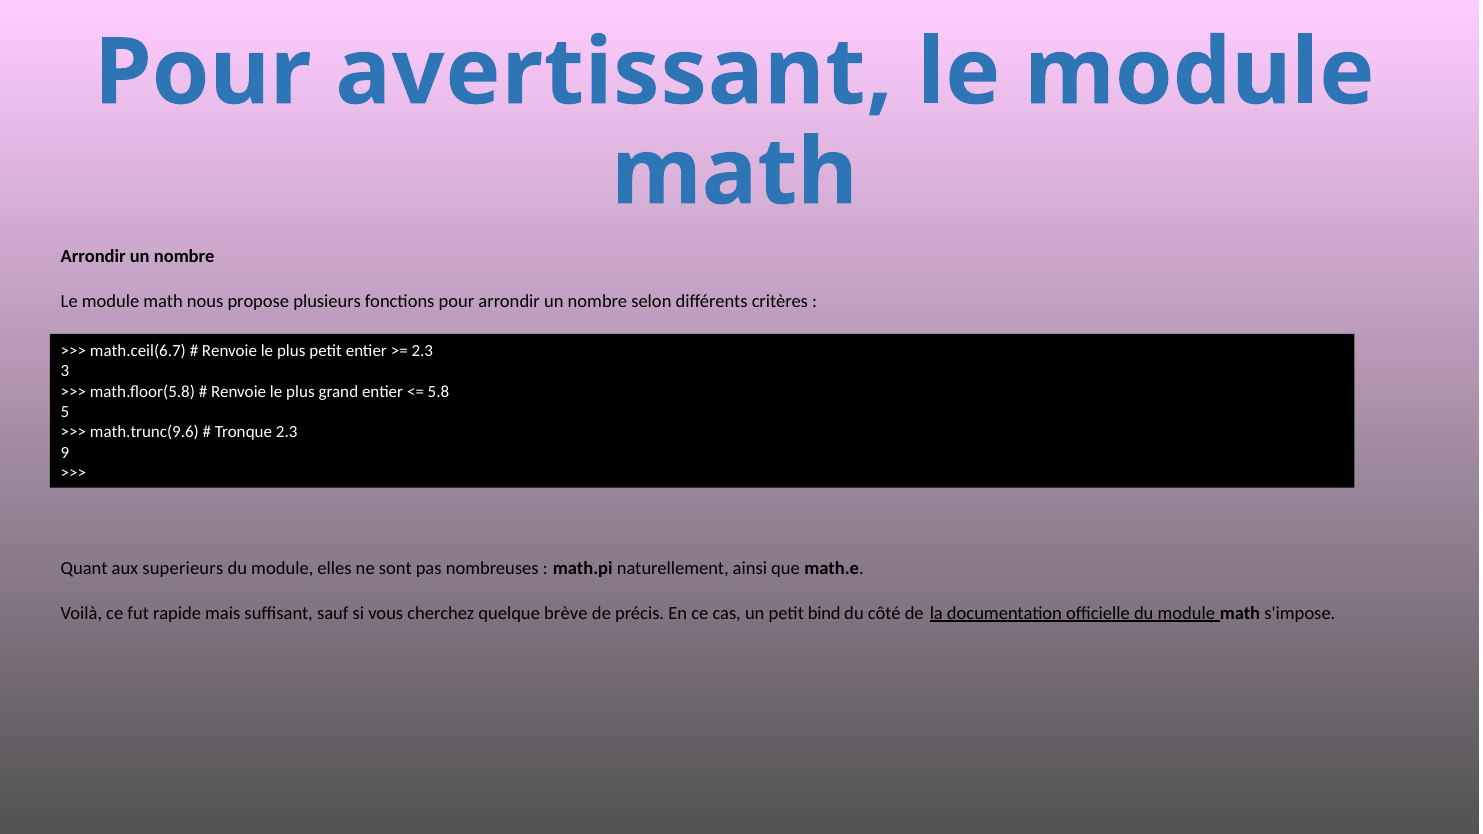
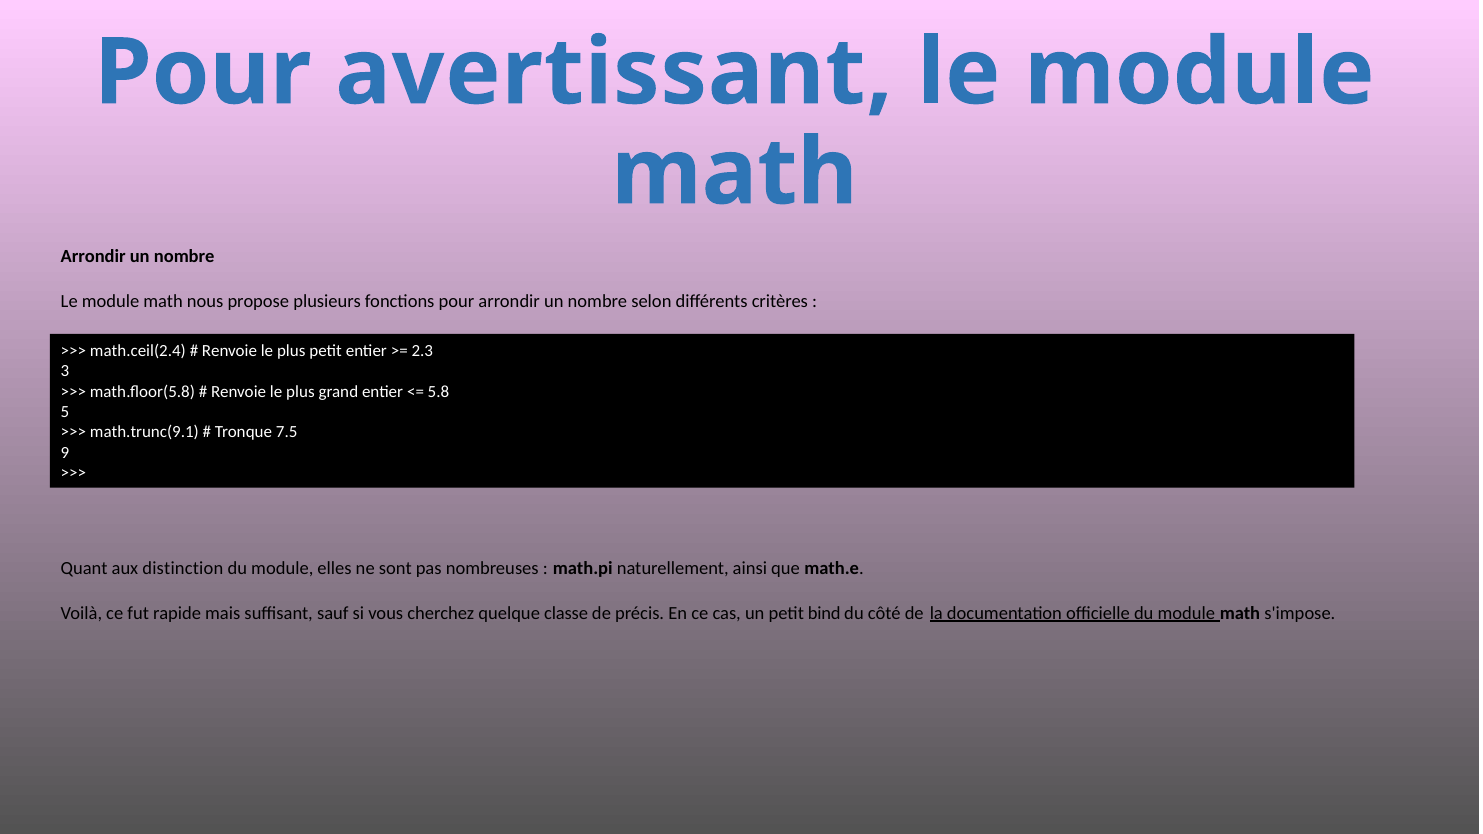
math.ceil(6.7: math.ceil(6.7 -> math.ceil(2.4
math.trunc(9.6: math.trunc(9.6 -> math.trunc(9.1
Tronque 2.3: 2.3 -> 7.5
superieurs: superieurs -> distinction
brève: brève -> classe
